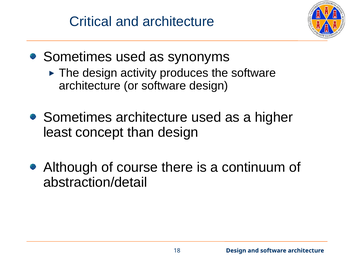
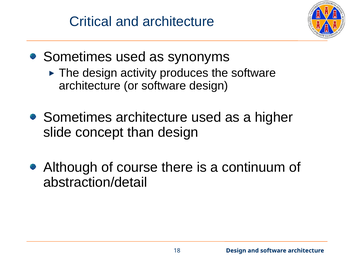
least: least -> slide
